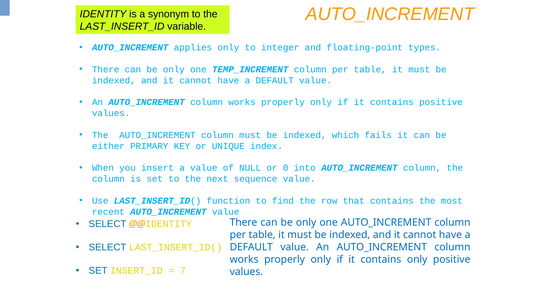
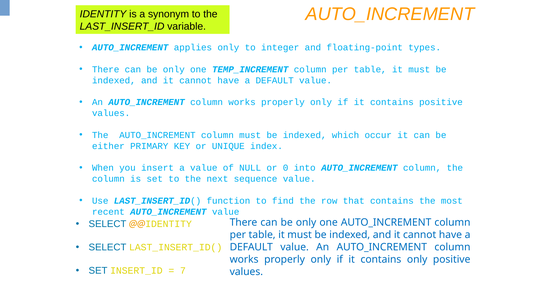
fails: fails -> occur
